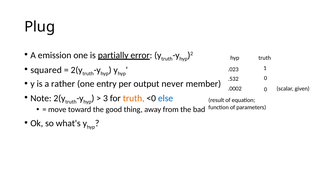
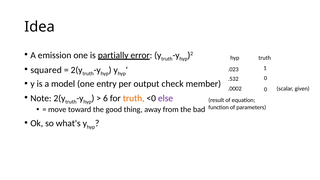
Plug: Plug -> Idea
rather: rather -> model
never: never -> check
3: 3 -> 6
else colour: blue -> purple
